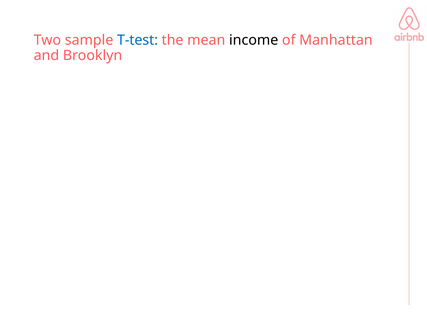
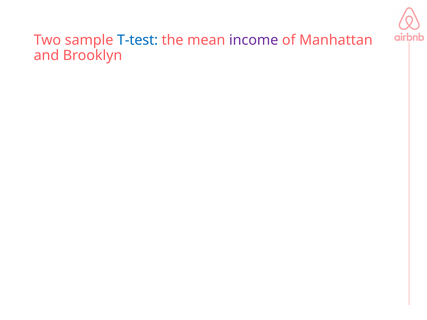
income colour: black -> purple
